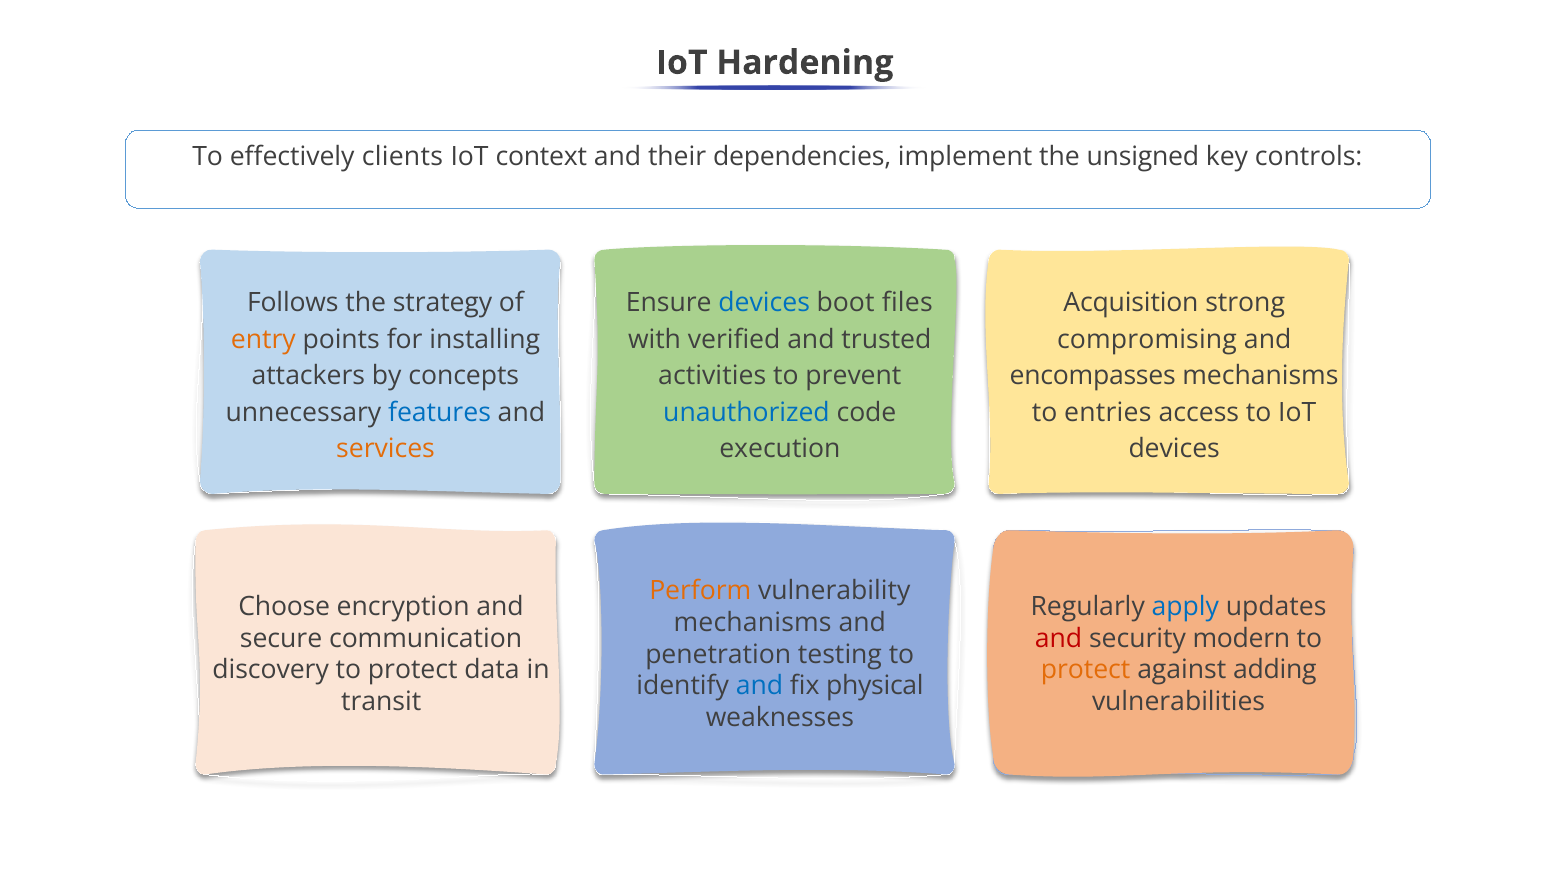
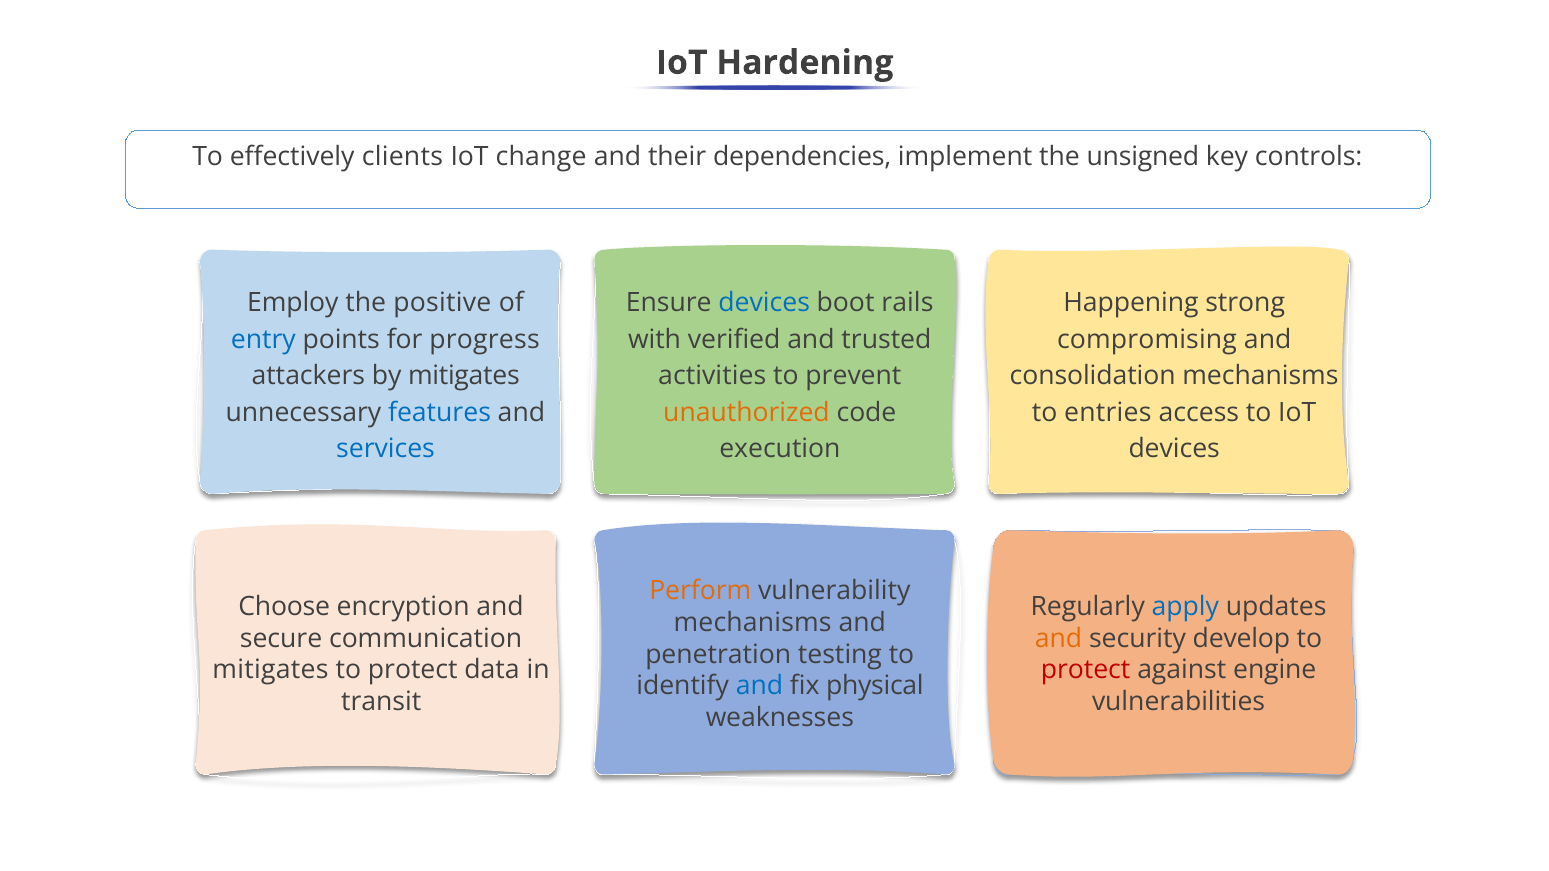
context: context -> change
Follows: Follows -> Employ
strategy: strategy -> positive
files: files -> rails
Acquisition: Acquisition -> Happening
entry colour: orange -> blue
installing: installing -> progress
by concepts: concepts -> mitigates
encompasses: encompasses -> consolidation
unauthorized colour: blue -> orange
services colour: orange -> blue
and at (1058, 638) colour: red -> orange
modern: modern -> develop
discovery at (271, 670): discovery -> mitigates
protect at (1086, 670) colour: orange -> red
adding: adding -> engine
